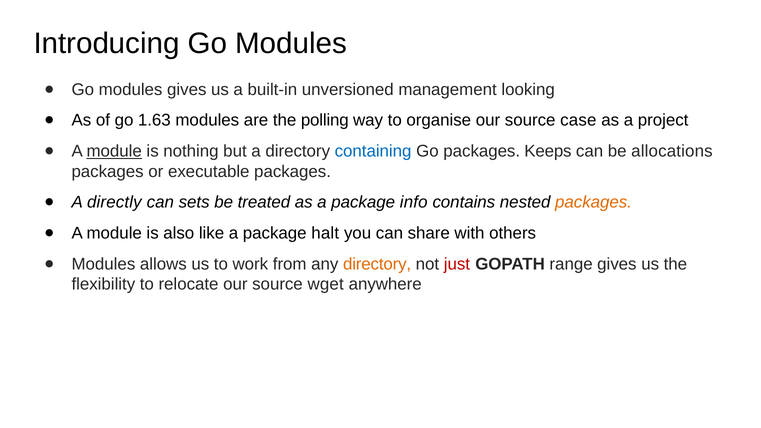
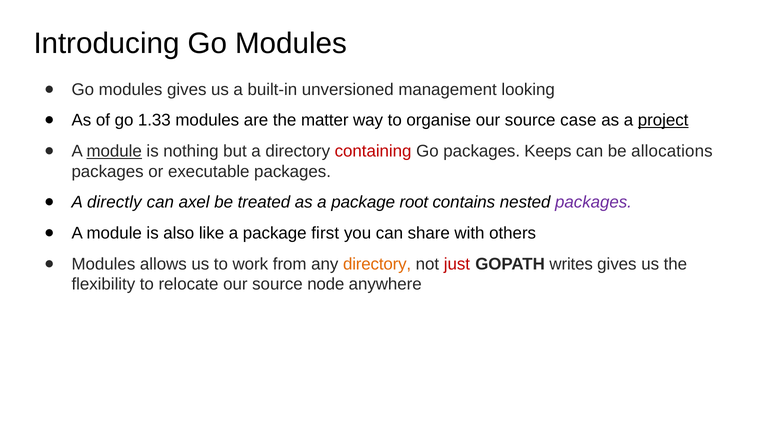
1.63: 1.63 -> 1.33
polling: polling -> matter
project underline: none -> present
containing colour: blue -> red
sets: sets -> axel
info: info -> root
packages at (594, 202) colour: orange -> purple
halt: halt -> first
range: range -> writes
wget: wget -> node
